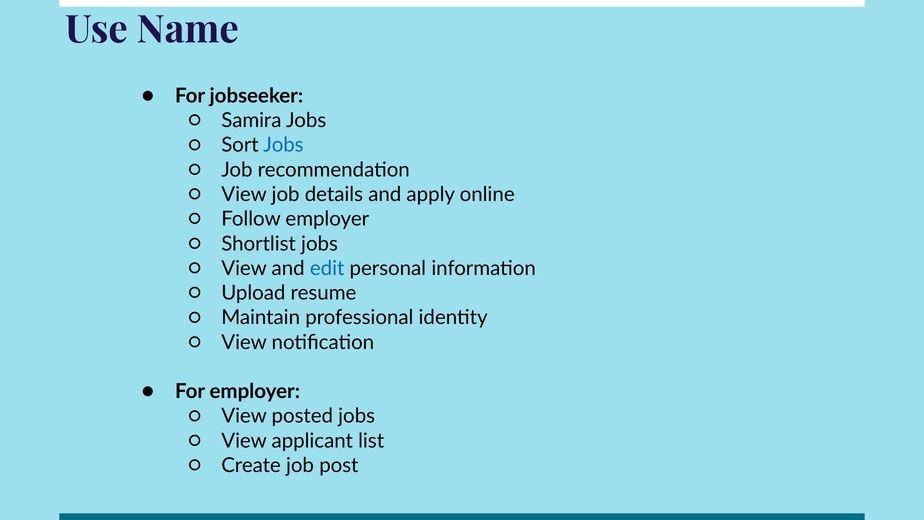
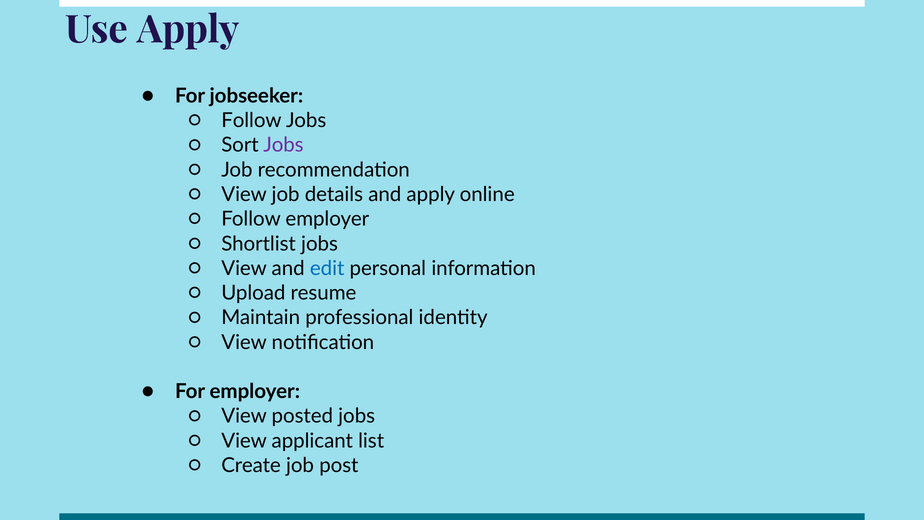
Use Name: Name -> Apply
Samira at (251, 120): Samira -> Follow
Jobs at (283, 145) colour: blue -> purple
